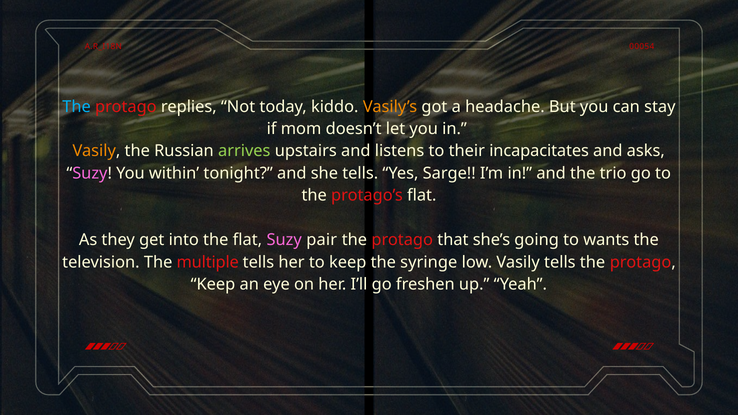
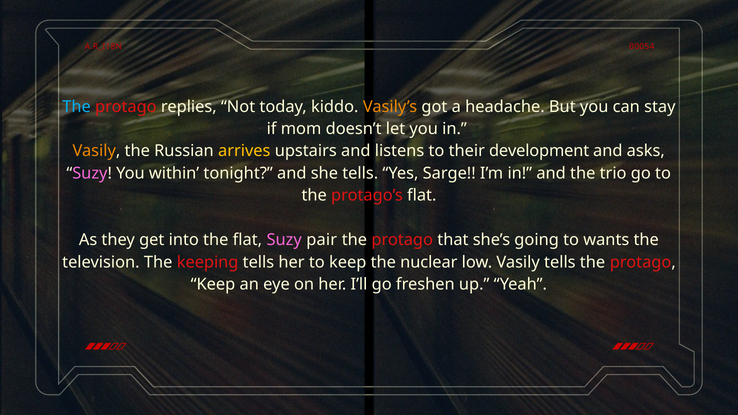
arrives colour: light green -> yellow
incapacitates: incapacitates -> development
multiple: multiple -> keeping
syringe: syringe -> nuclear
